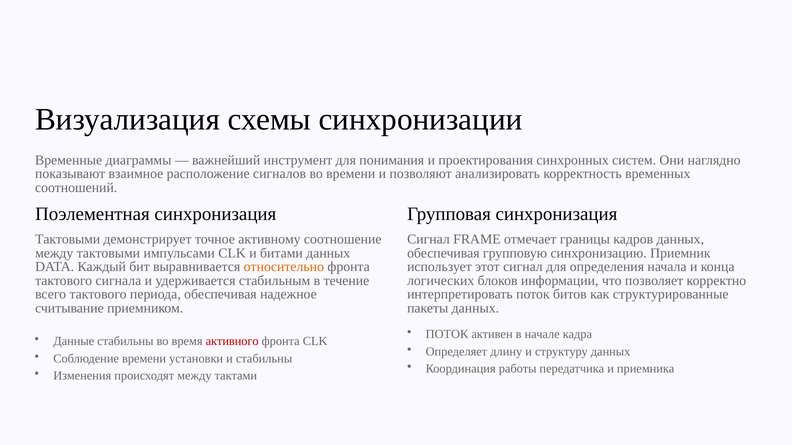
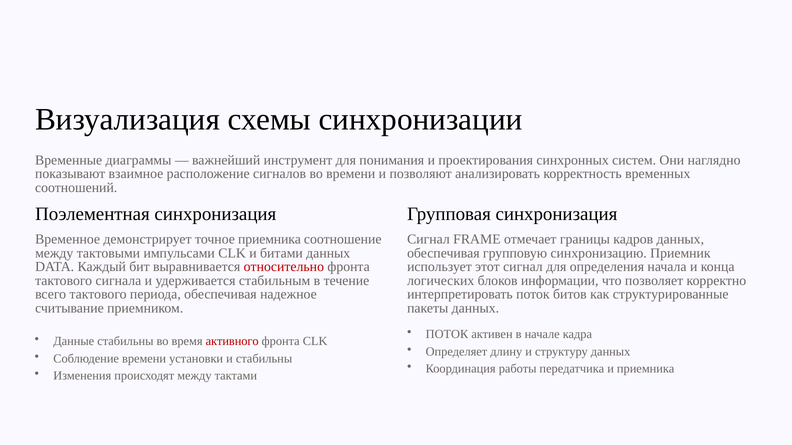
Тактовыми at (68, 240): Тактовыми -> Временное
точное активному: активному -> приемника
относительно colour: orange -> red
